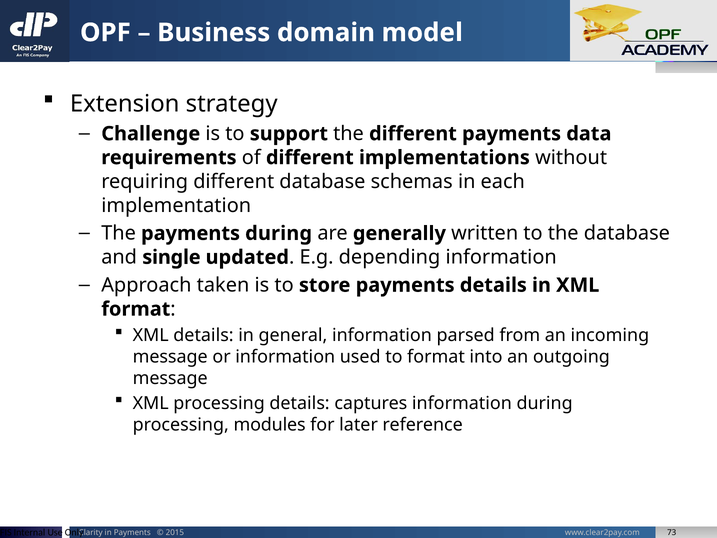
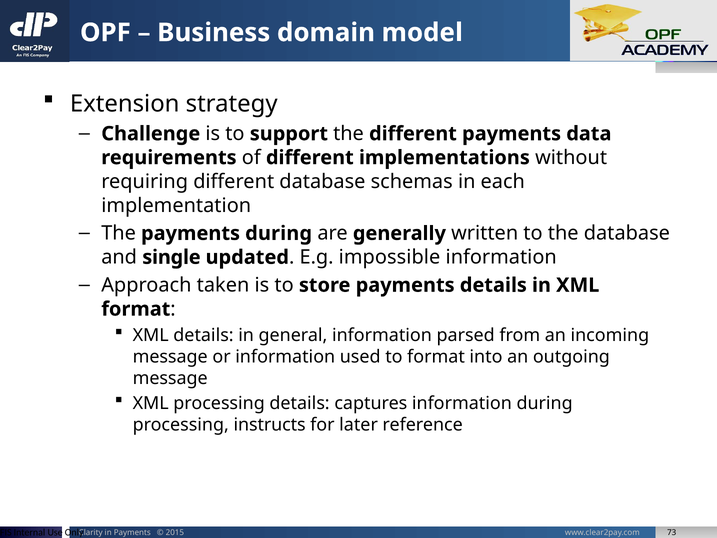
depending: depending -> impossible
modules: modules -> instructs
